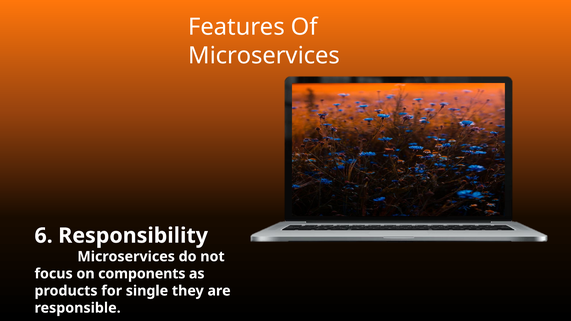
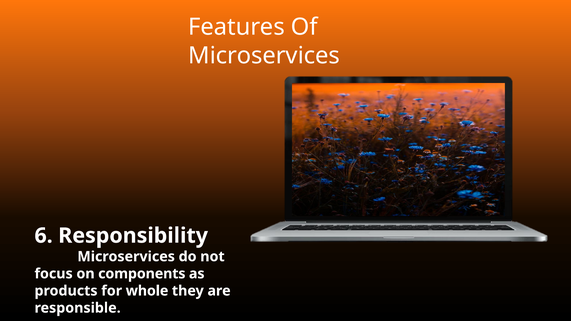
single: single -> whole
